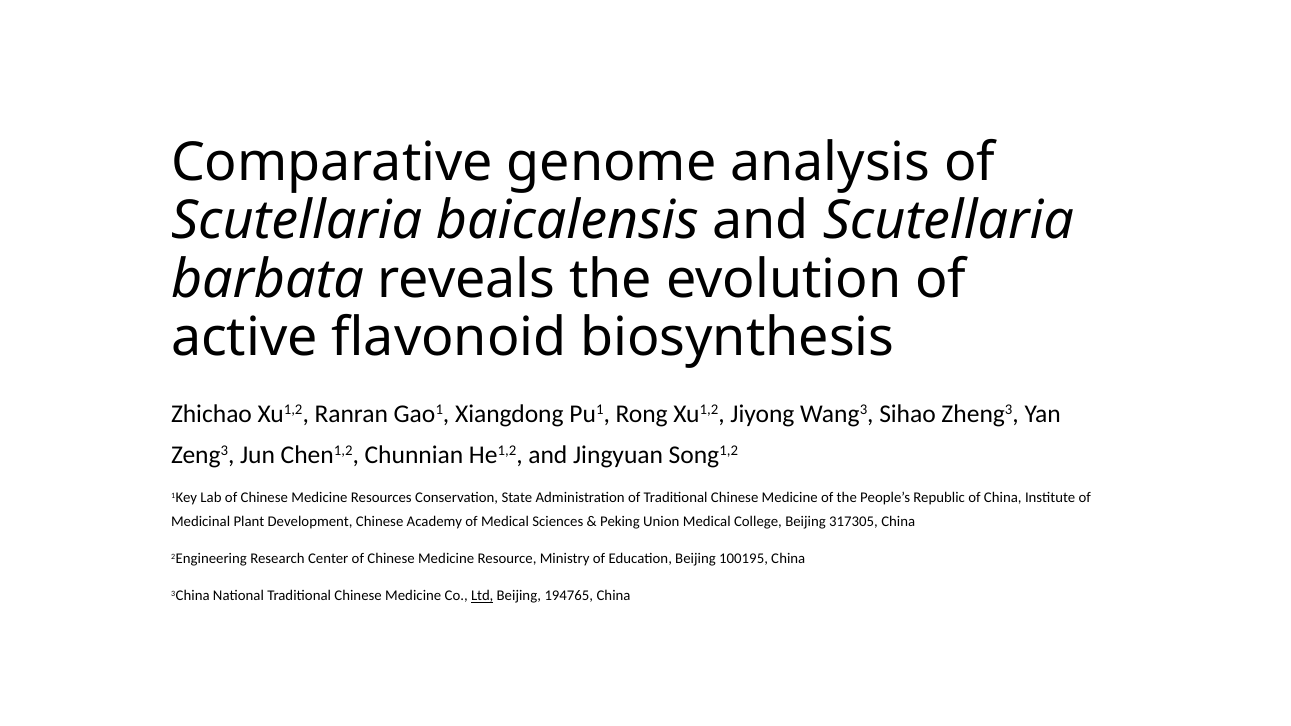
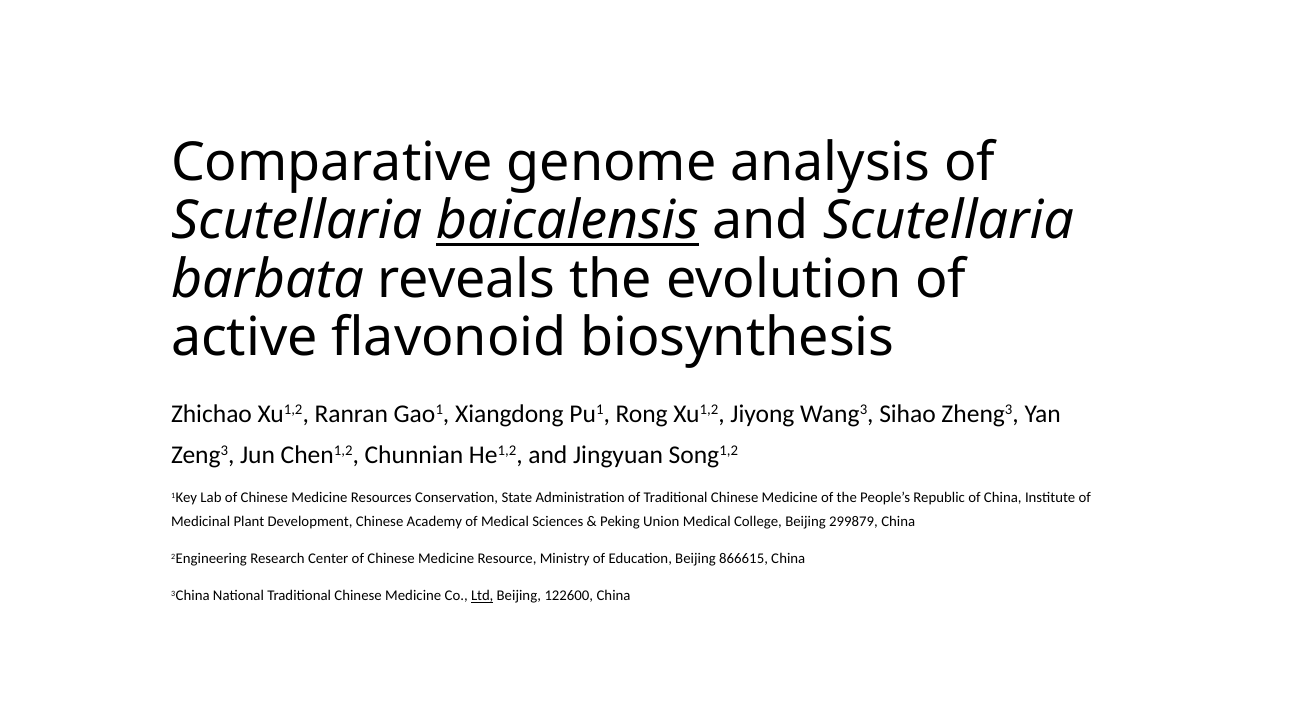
baicalensis underline: none -> present
317305: 317305 -> 299879
100195: 100195 -> 866615
194765: 194765 -> 122600
